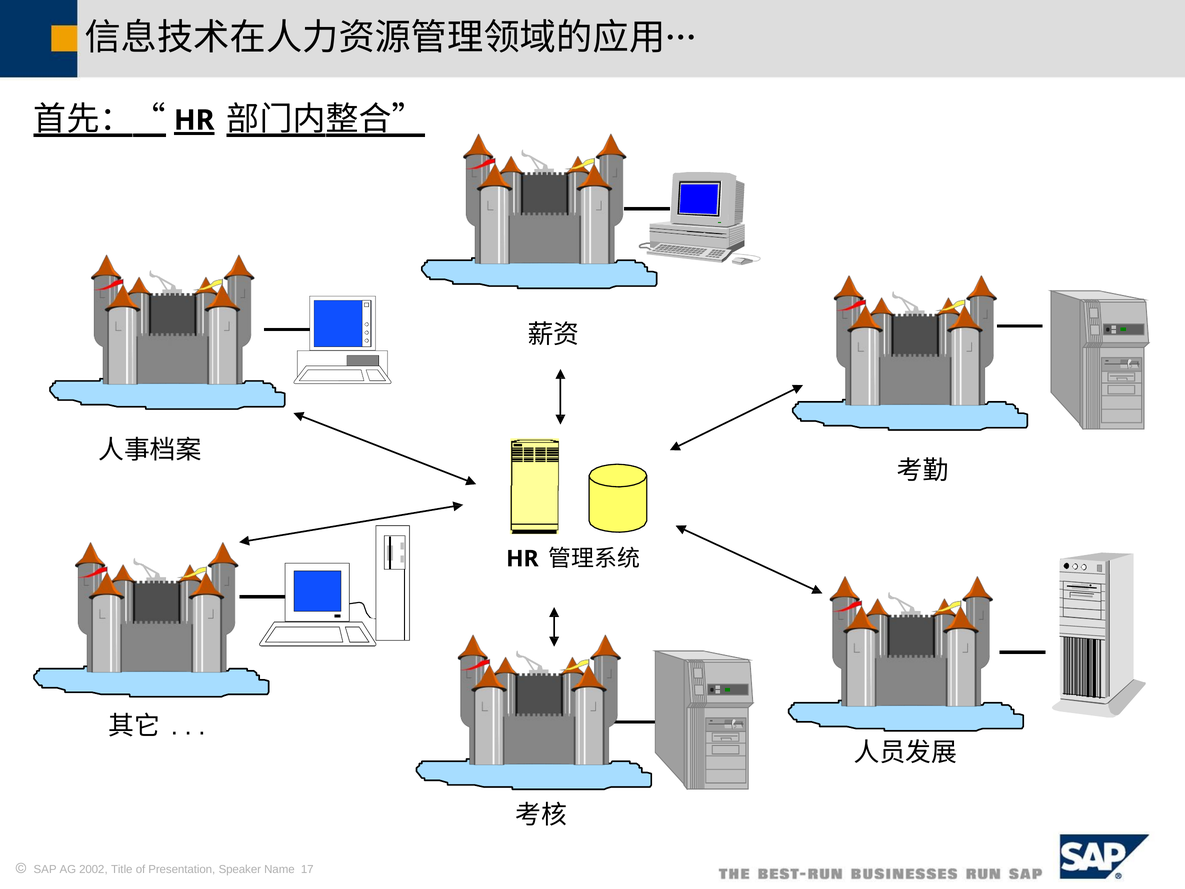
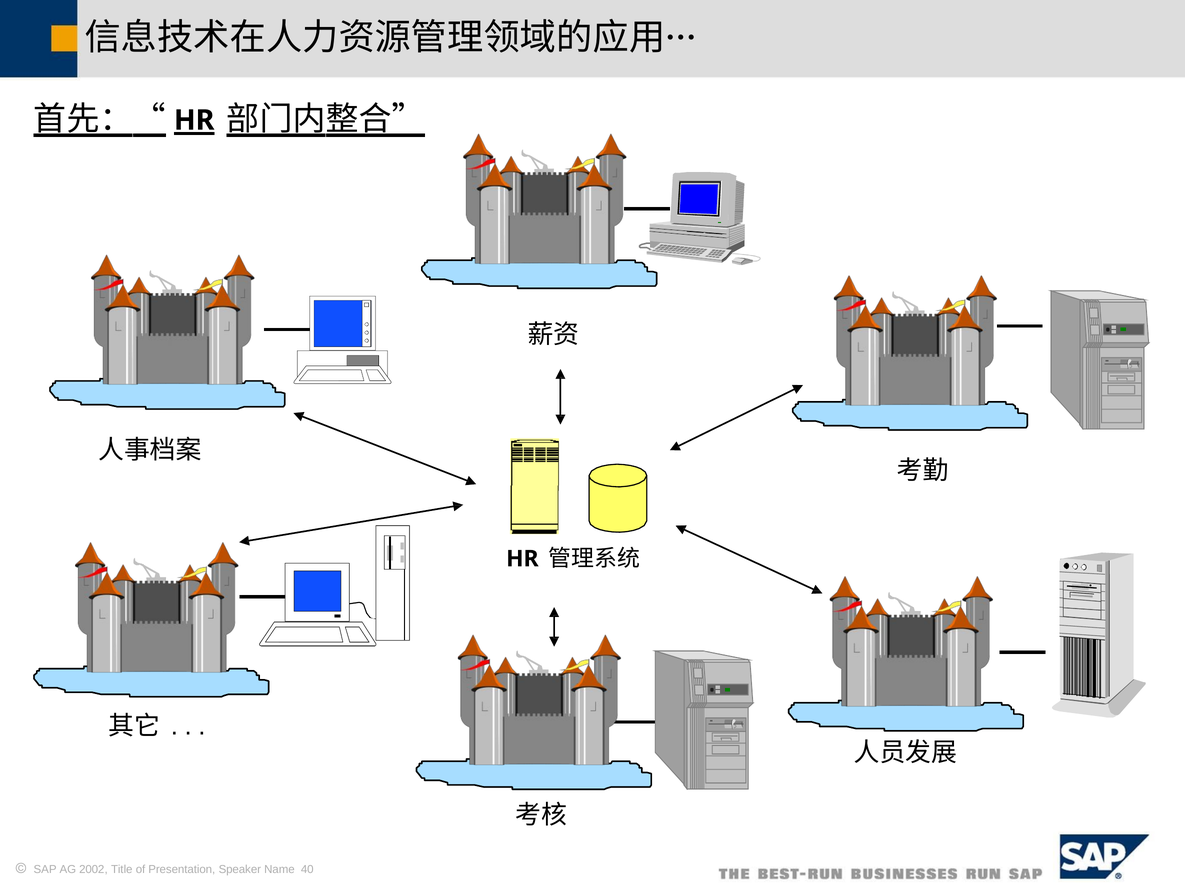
17: 17 -> 40
